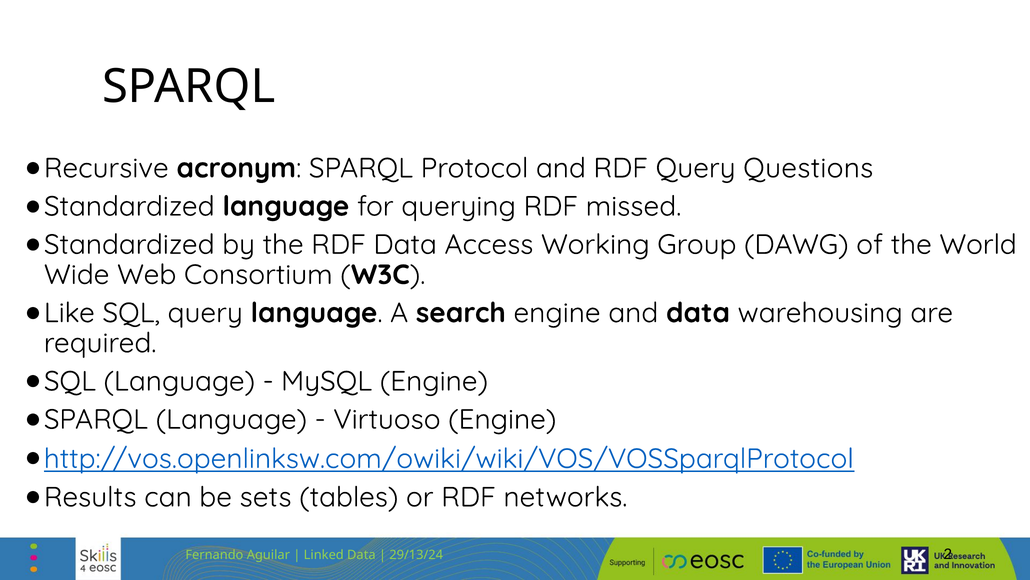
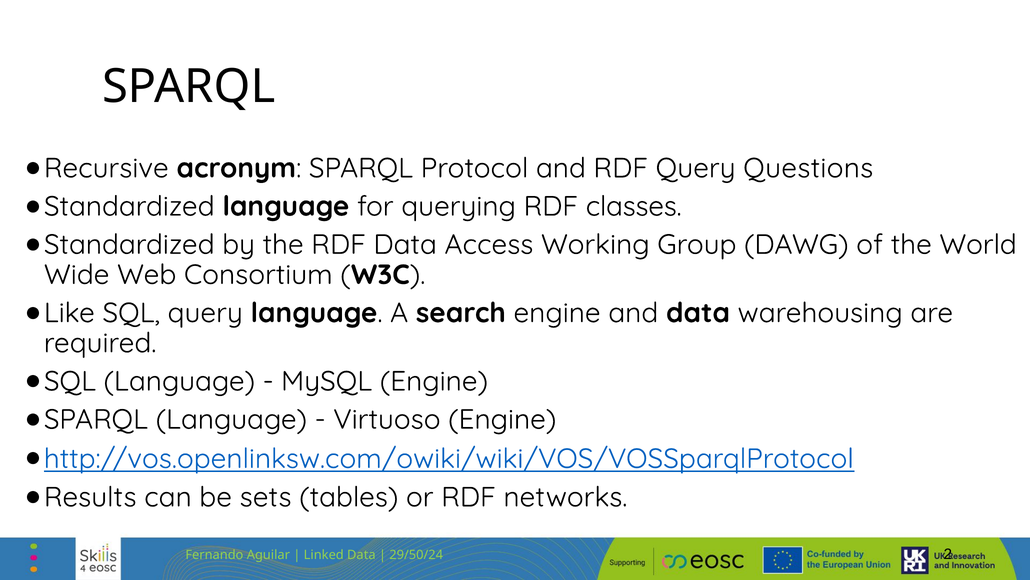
missed: missed -> classes
29/13/24: 29/13/24 -> 29/50/24
